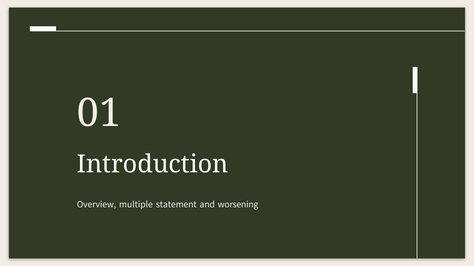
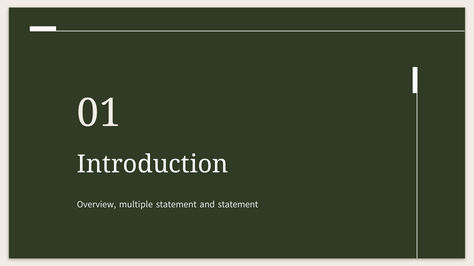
and worsening: worsening -> statement
